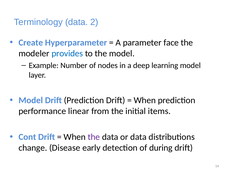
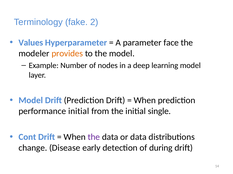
Terminology data: data -> fake
Create: Create -> Values
provides colour: blue -> orange
performance linear: linear -> initial
items: items -> single
